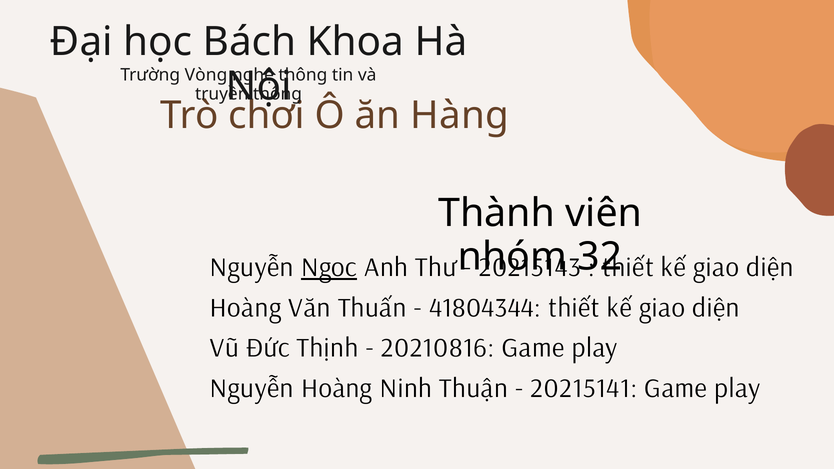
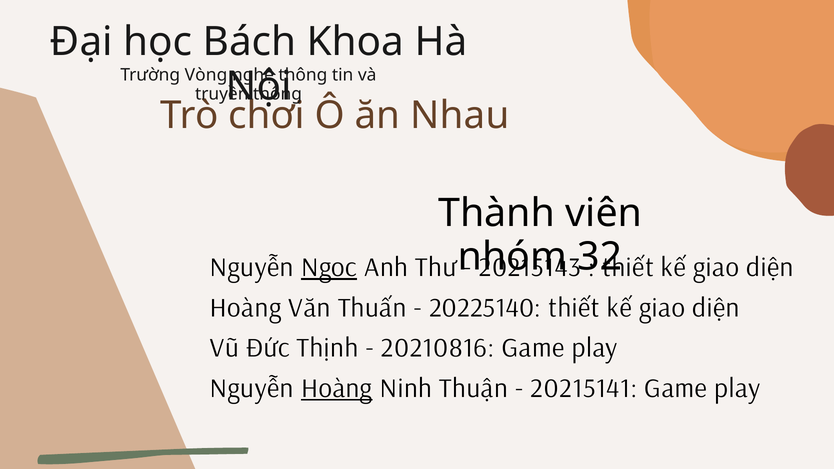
Hàng: Hàng -> Nhau
41804344: 41804344 -> 20225140
Hoàng at (337, 388) underline: none -> present
